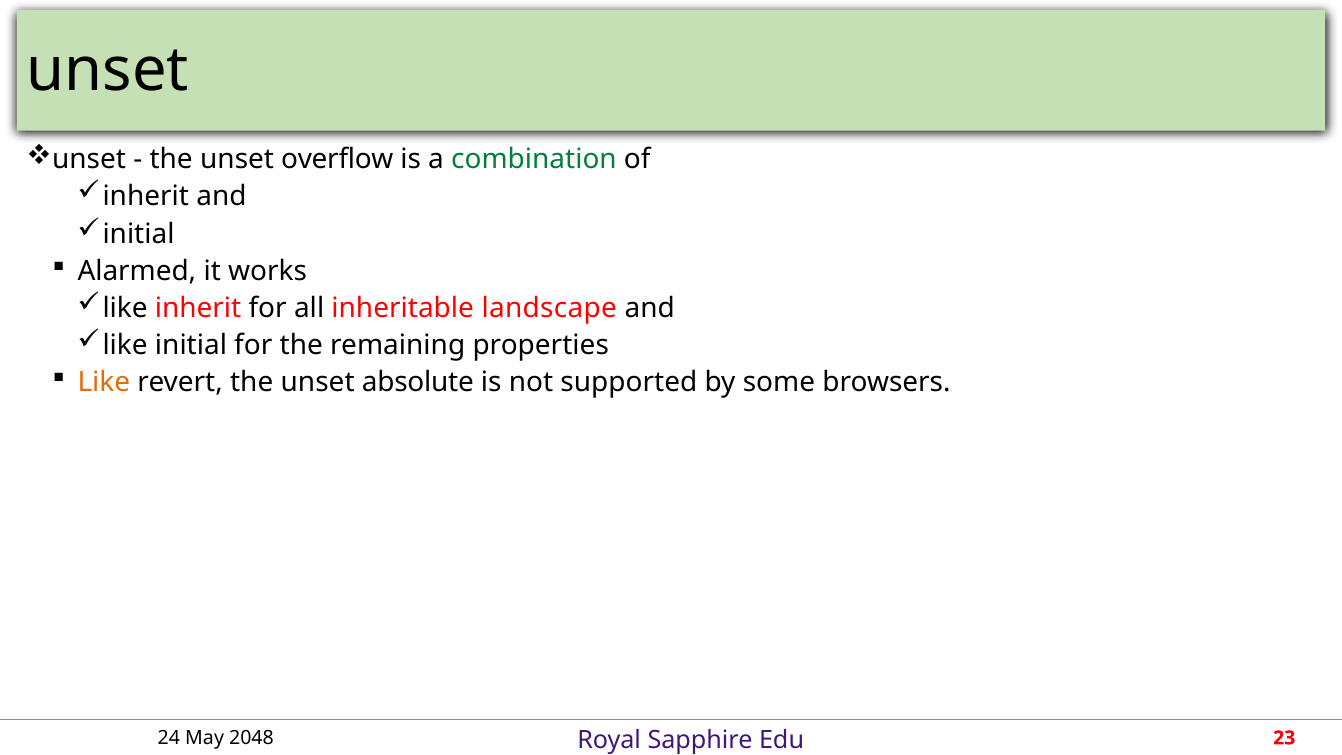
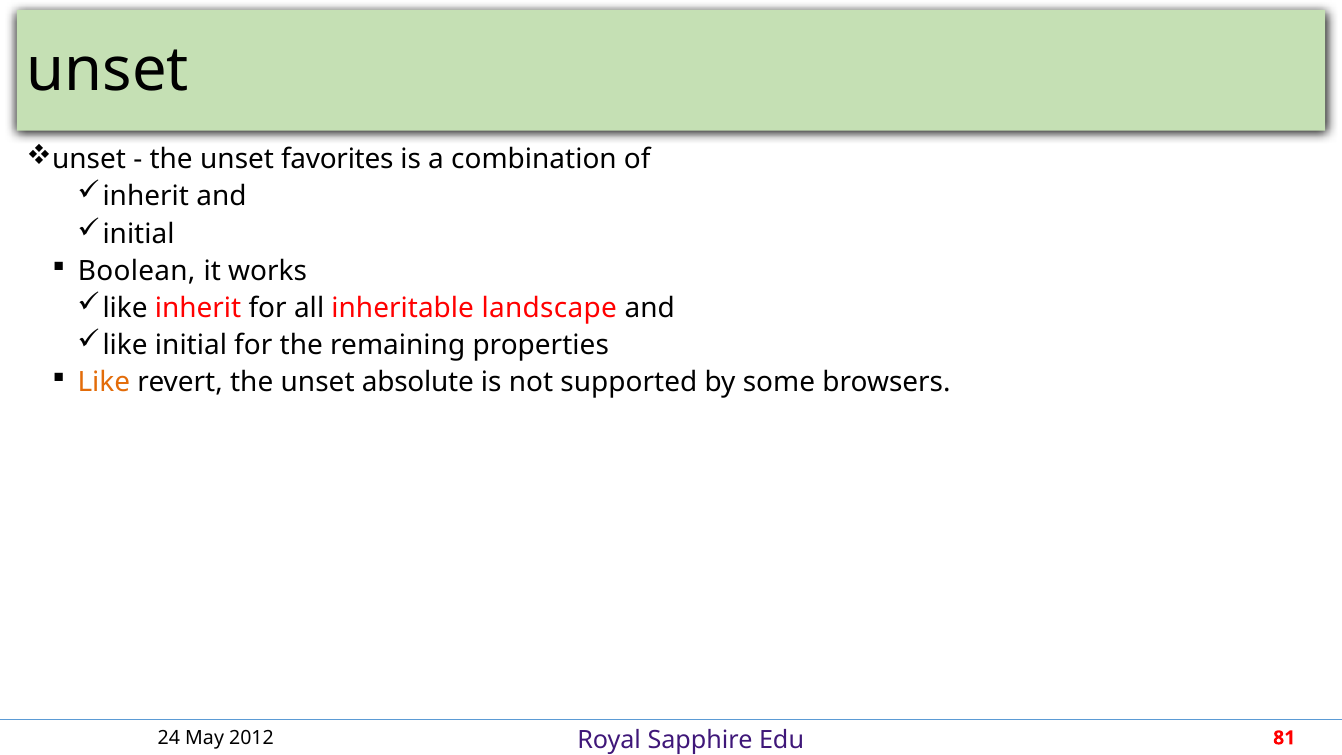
overflow: overflow -> favorites
combination colour: green -> black
Alarmed: Alarmed -> Boolean
2048: 2048 -> 2012
23: 23 -> 81
